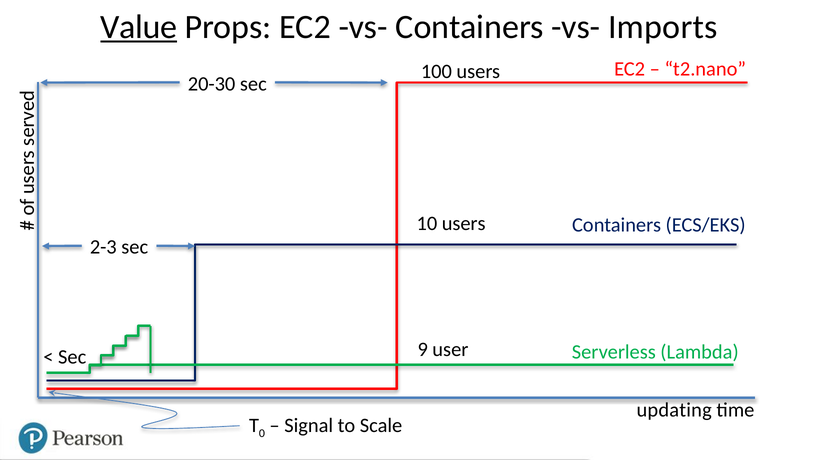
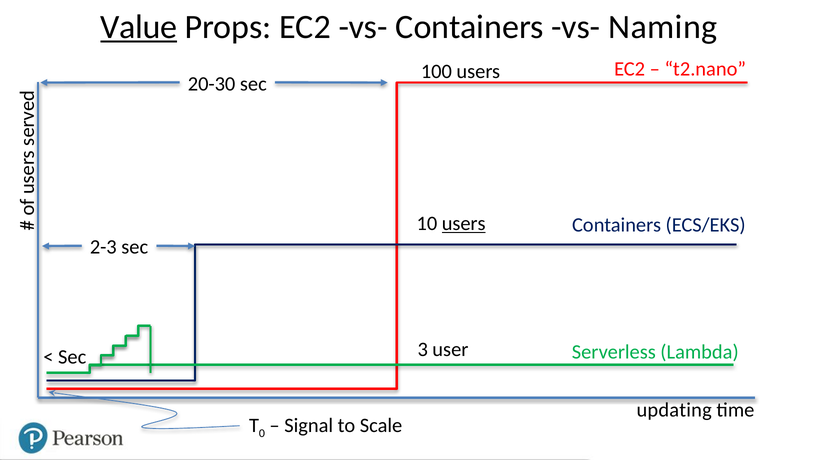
Imports: Imports -> Naming
users at (464, 224) underline: none -> present
9: 9 -> 3
